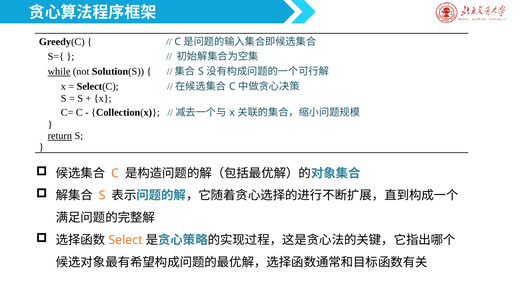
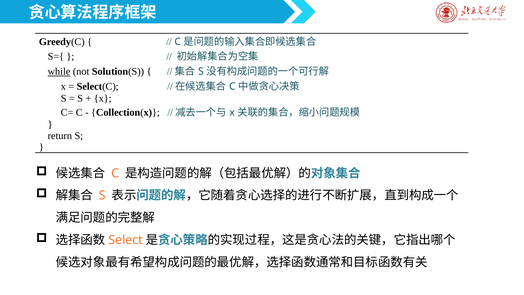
return underline: present -> none
